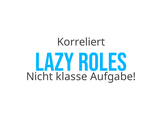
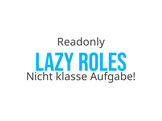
Korreliert: Korreliert -> Readonly
